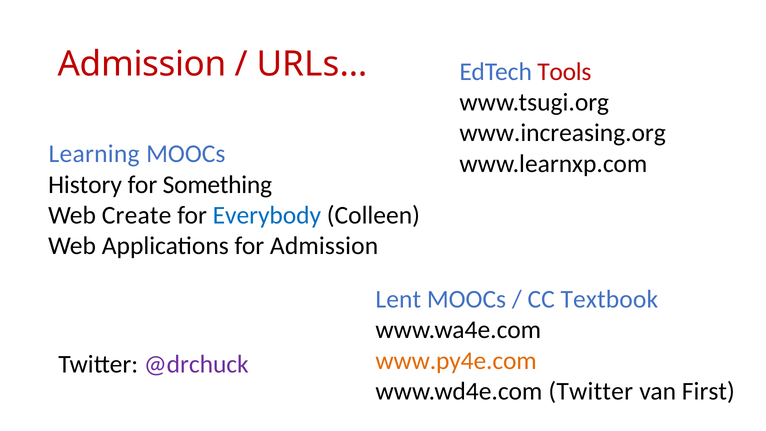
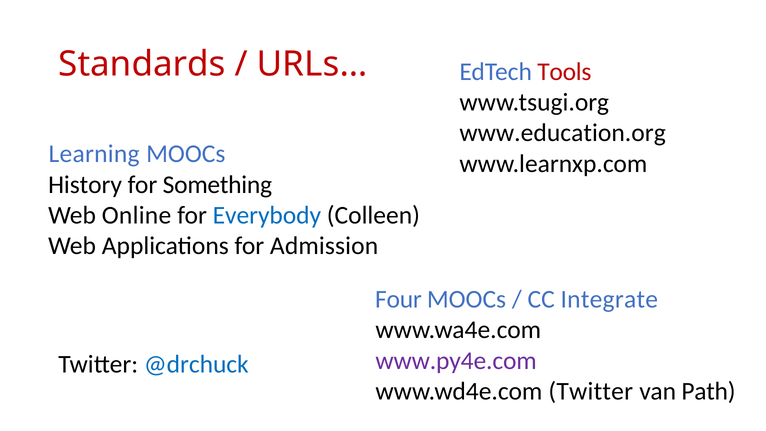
Admission at (142, 64): Admission -> Standards
www.increasing.org: www.increasing.org -> www.education.org
Create: Create -> Online
Lent: Lent -> Four
Textbook: Textbook -> Integrate
www.py4e.com colour: orange -> purple
@drchuck colour: purple -> blue
First: First -> Path
